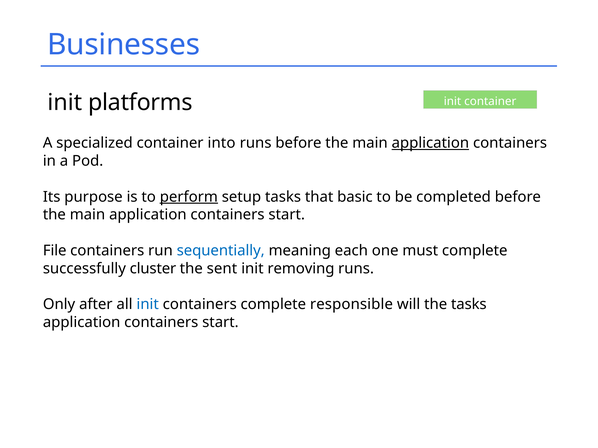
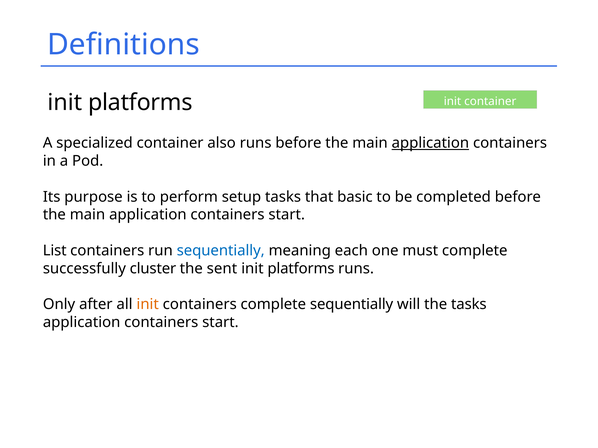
Businesses: Businesses -> Definitions
into: into -> also
perform underline: present -> none
File: File -> List
removing at (301, 269): removing -> platforms
init at (148, 305) colour: blue -> orange
complete responsible: responsible -> sequentially
